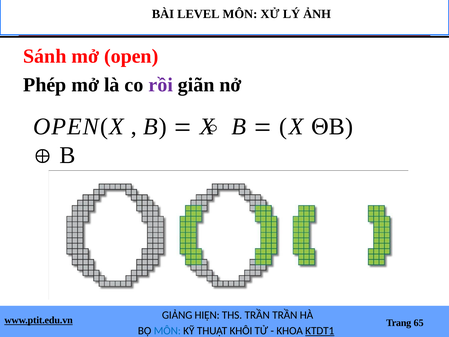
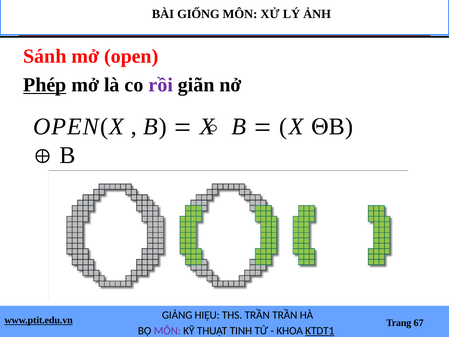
LEVEL: LEVEL -> GIỐNG
Phép underline: none -> present
HIỆN: HIỆN -> HIỆU
65: 65 -> 67
MÔN at (167, 331) colour: blue -> purple
KHÔI: KHÔI -> TINH
